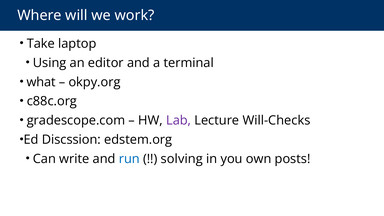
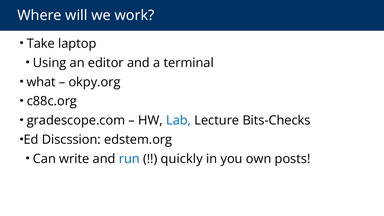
Lab colour: purple -> blue
Will-Checks: Will-Checks -> Bits-Checks
solving: solving -> quickly
